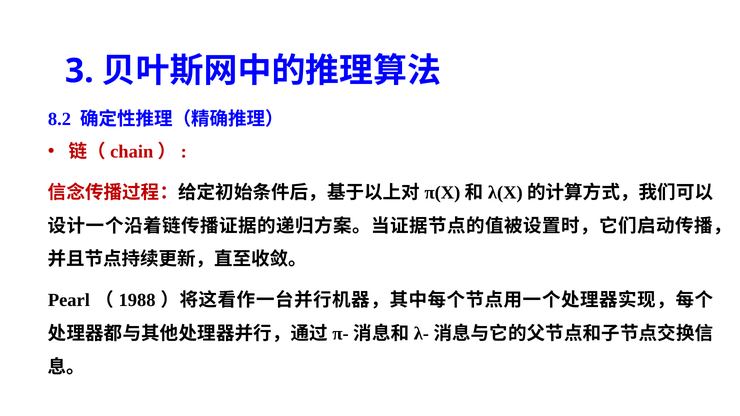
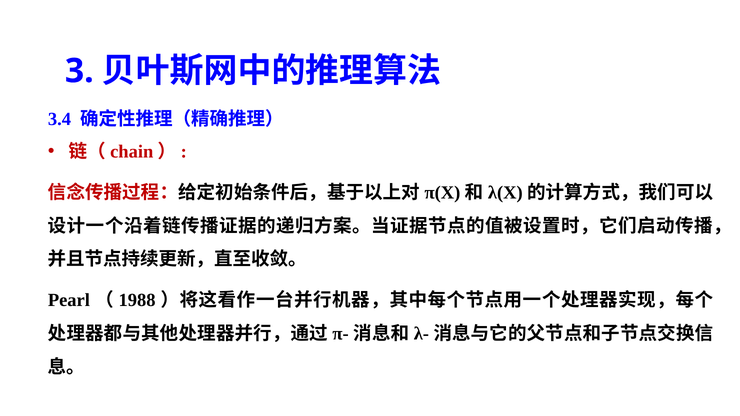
8.2: 8.2 -> 3.4
